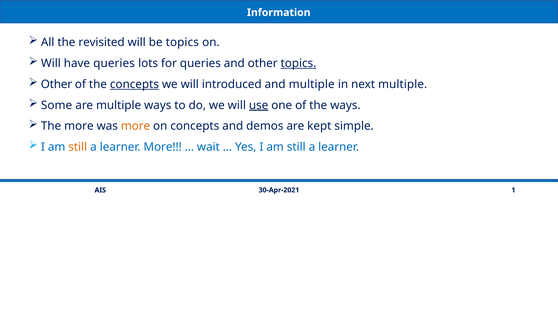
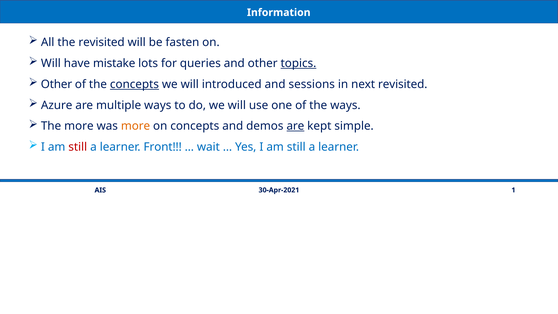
be topics: topics -> fasten
have queries: queries -> mistake
and multiple: multiple -> sessions
next multiple: multiple -> revisited
Some: Some -> Azure
use underline: present -> none
are at (295, 126) underline: none -> present
still at (78, 147) colour: orange -> red
learner More: More -> Front
